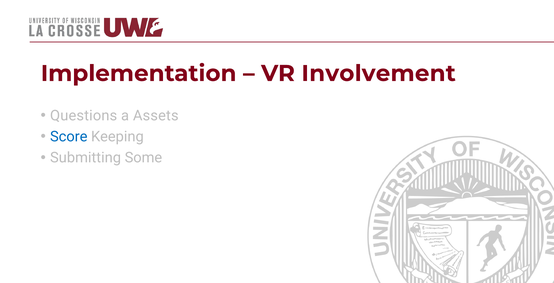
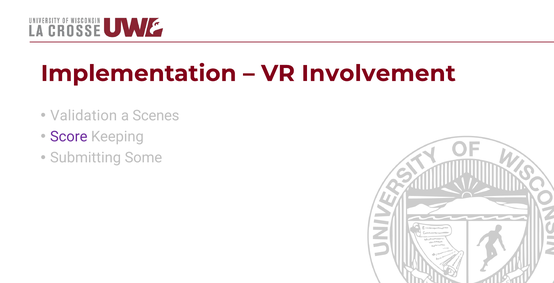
Questions: Questions -> Validation
Assets: Assets -> Scenes
Score colour: blue -> purple
